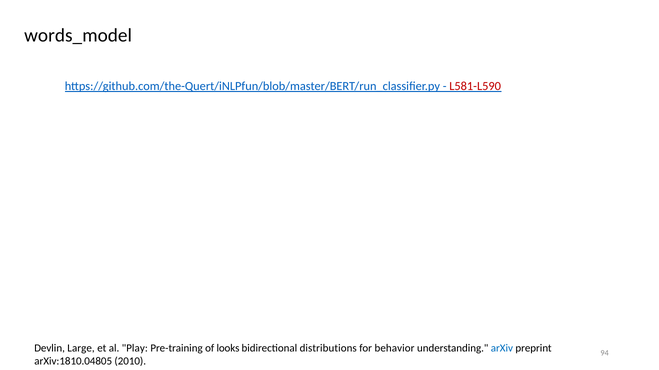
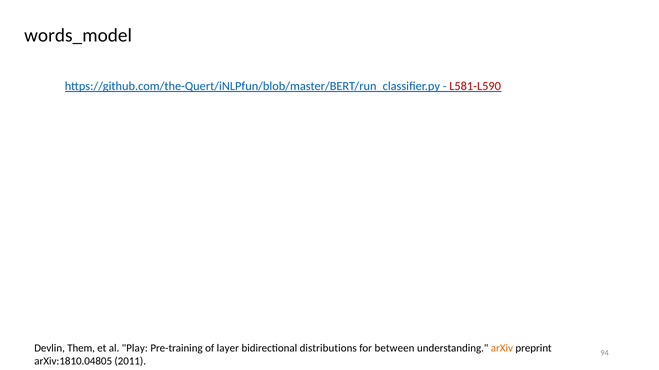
Large: Large -> Them
looks: looks -> layer
behavior: behavior -> between
arXiv colour: blue -> orange
2010: 2010 -> 2011
